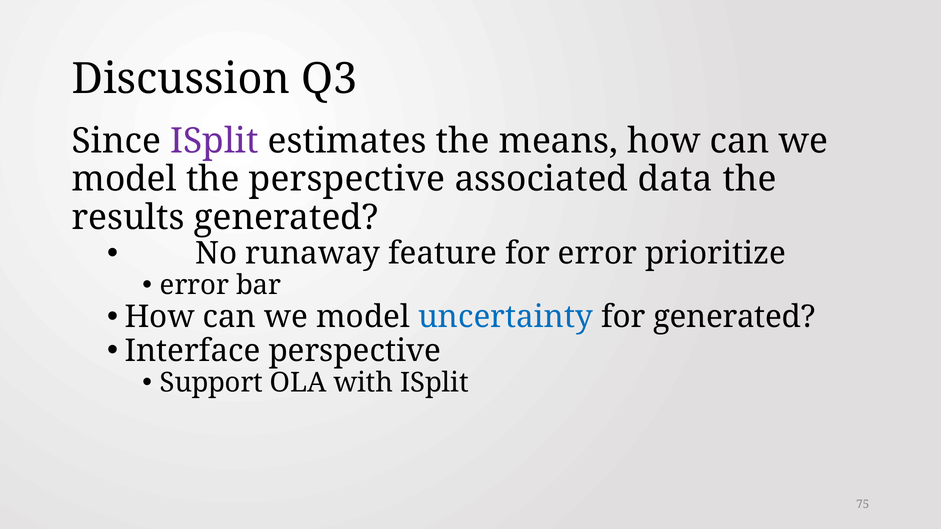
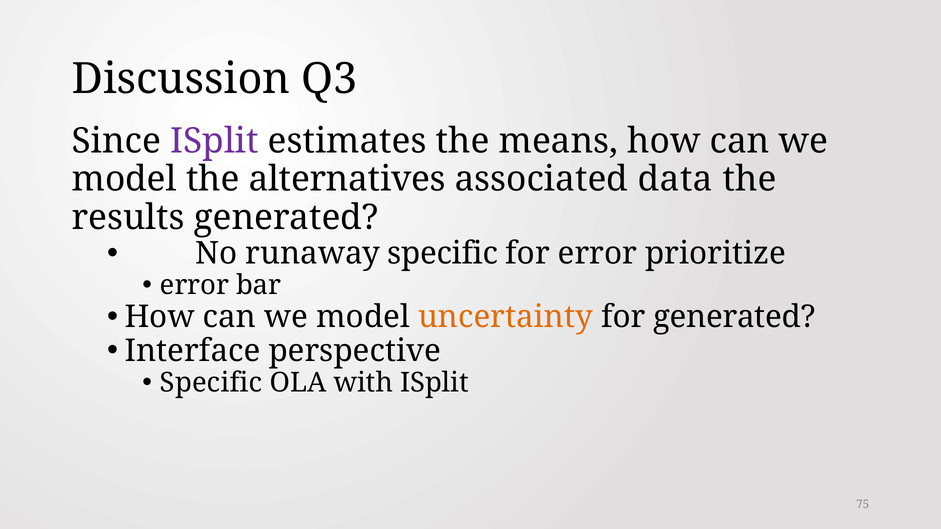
the perspective: perspective -> alternatives
runaway feature: feature -> specific
uncertainty colour: blue -> orange
Support at (211, 383): Support -> Specific
